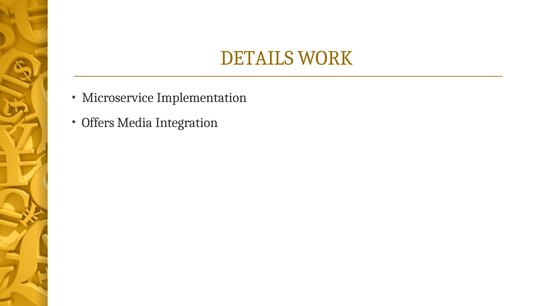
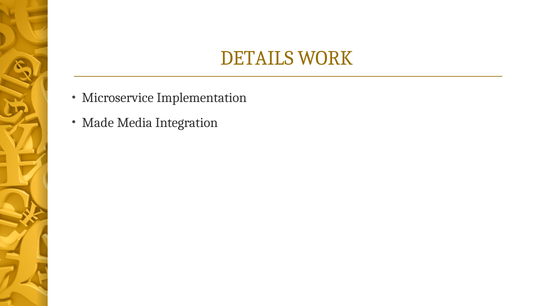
Offers: Offers -> Made
